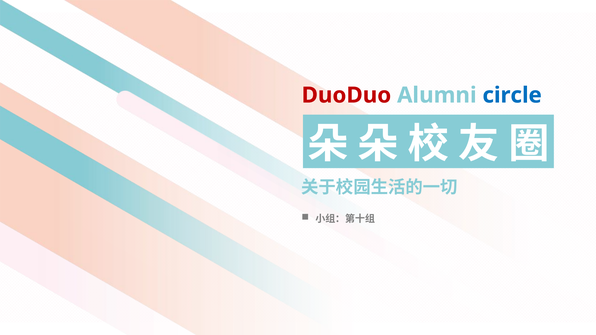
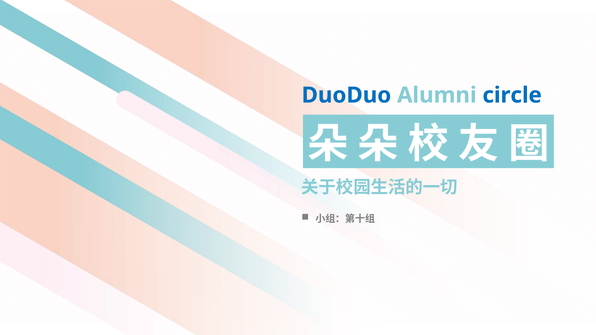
DuoDuo colour: red -> blue
